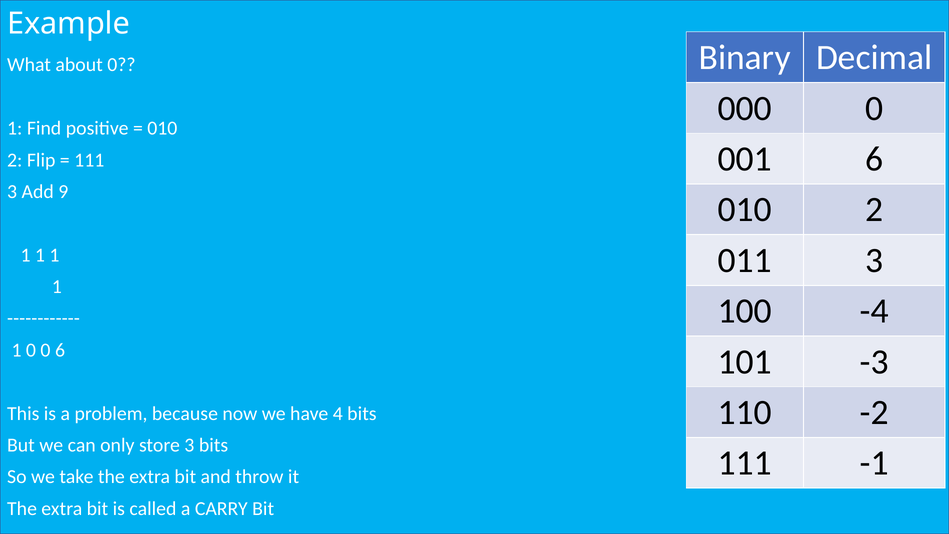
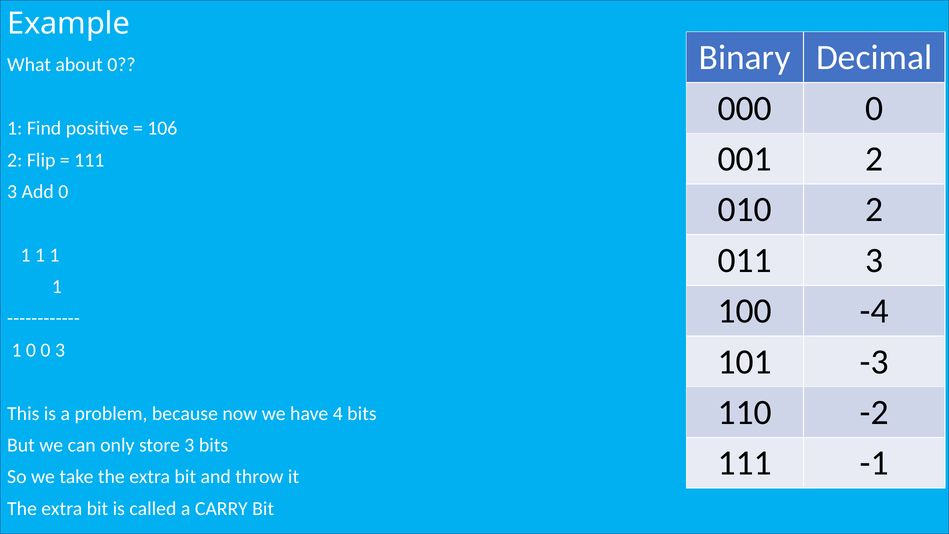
010 at (162, 128): 010 -> 106
001 6: 6 -> 2
Add 9: 9 -> 0
0 6: 6 -> 3
